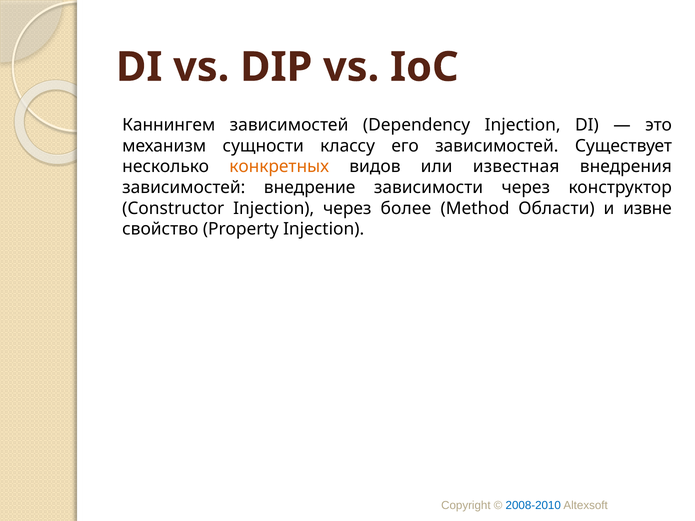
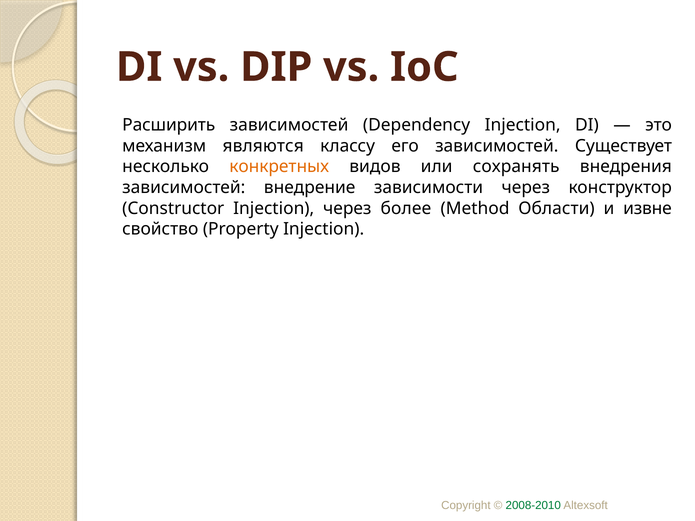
Каннингем: Каннингем -> Расширить
сущности: сущности -> являются
известная: известная -> сохранять
2008-2010 colour: blue -> green
